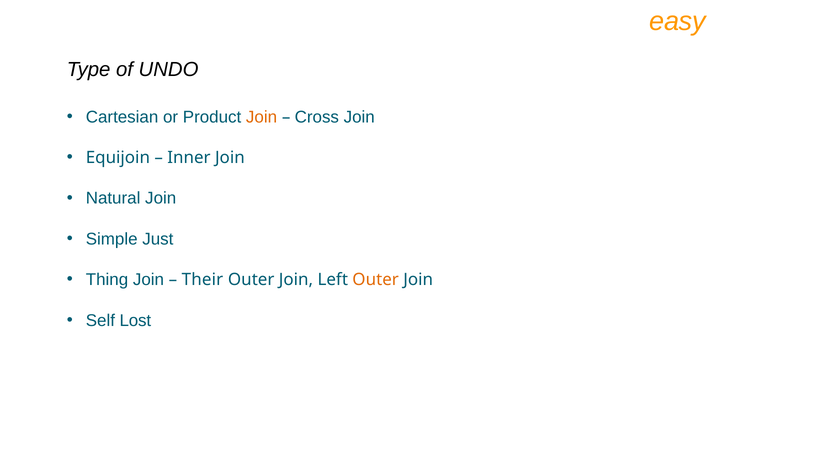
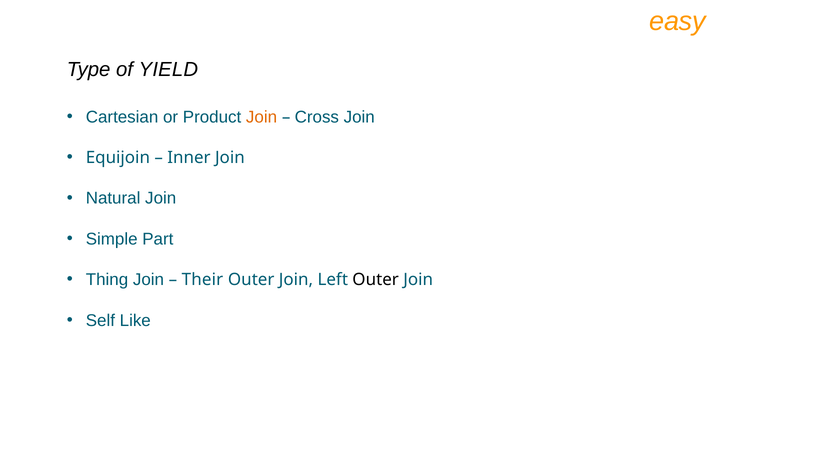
UNDO: UNDO -> YIELD
Just: Just -> Part
Outer at (376, 279) colour: orange -> black
Lost: Lost -> Like
